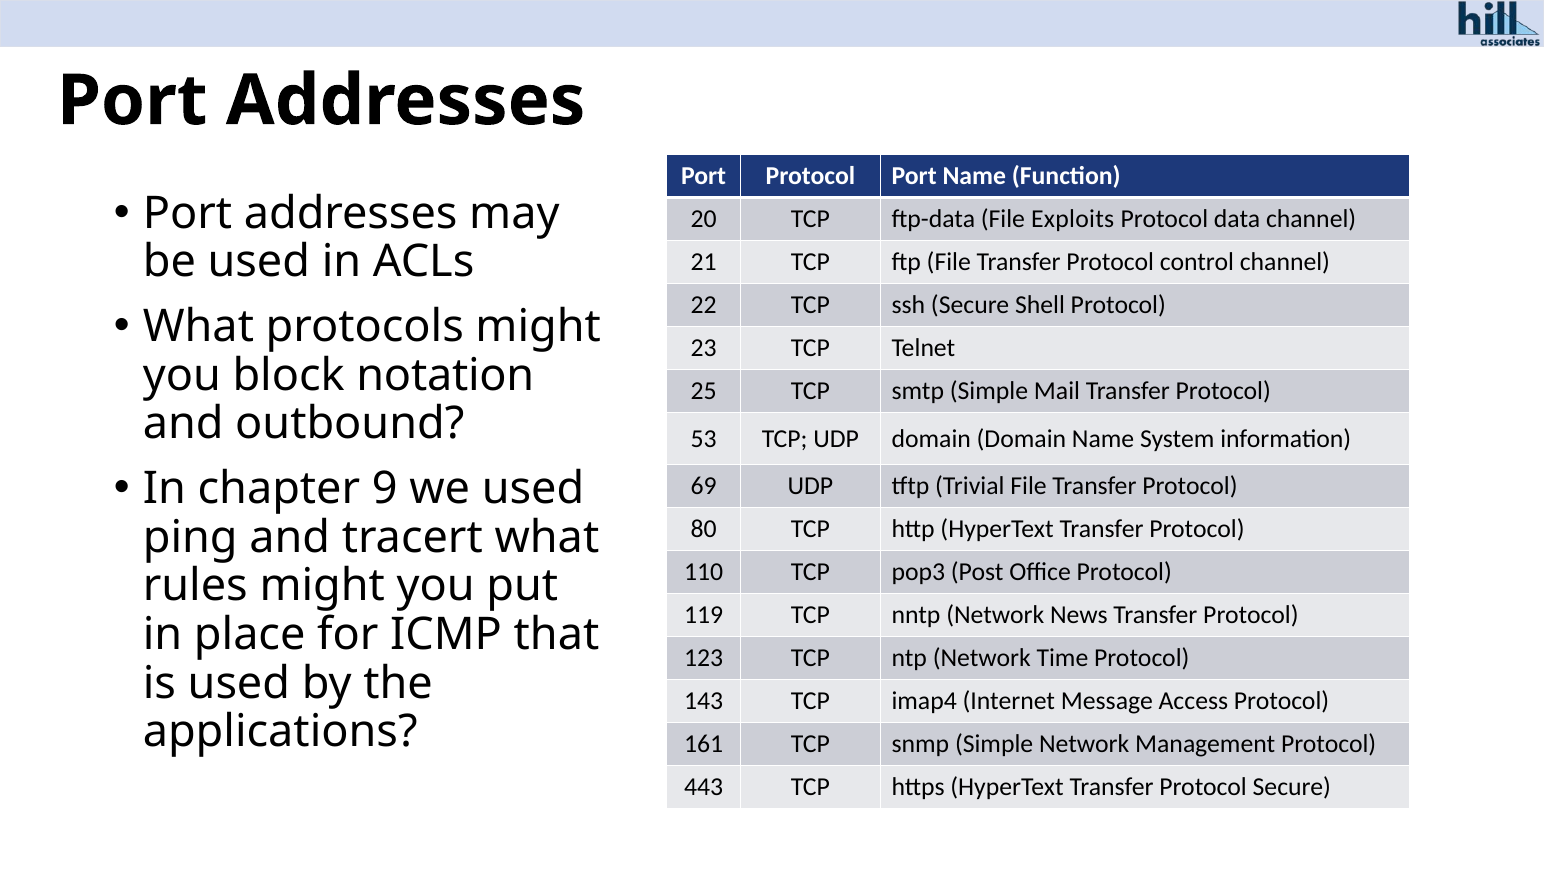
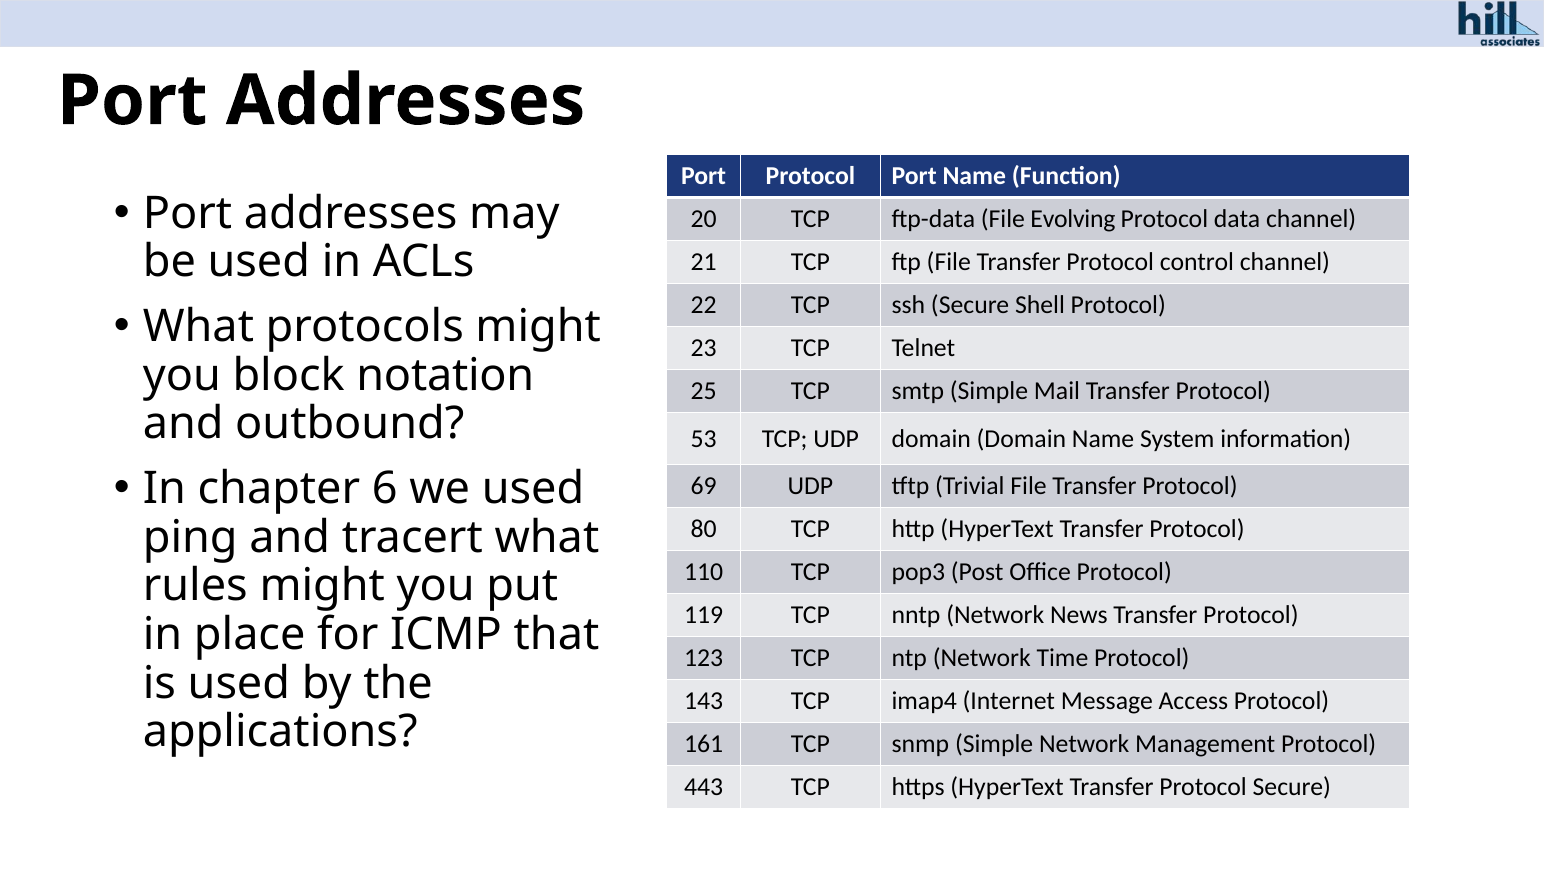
Exploits: Exploits -> Evolving
9: 9 -> 6
